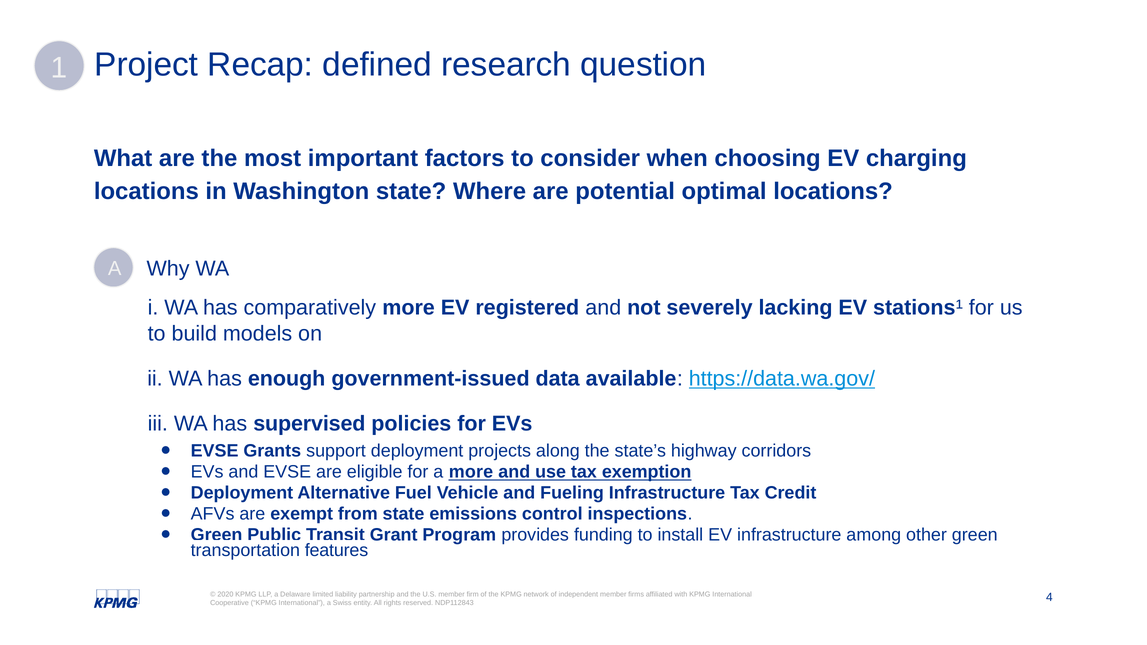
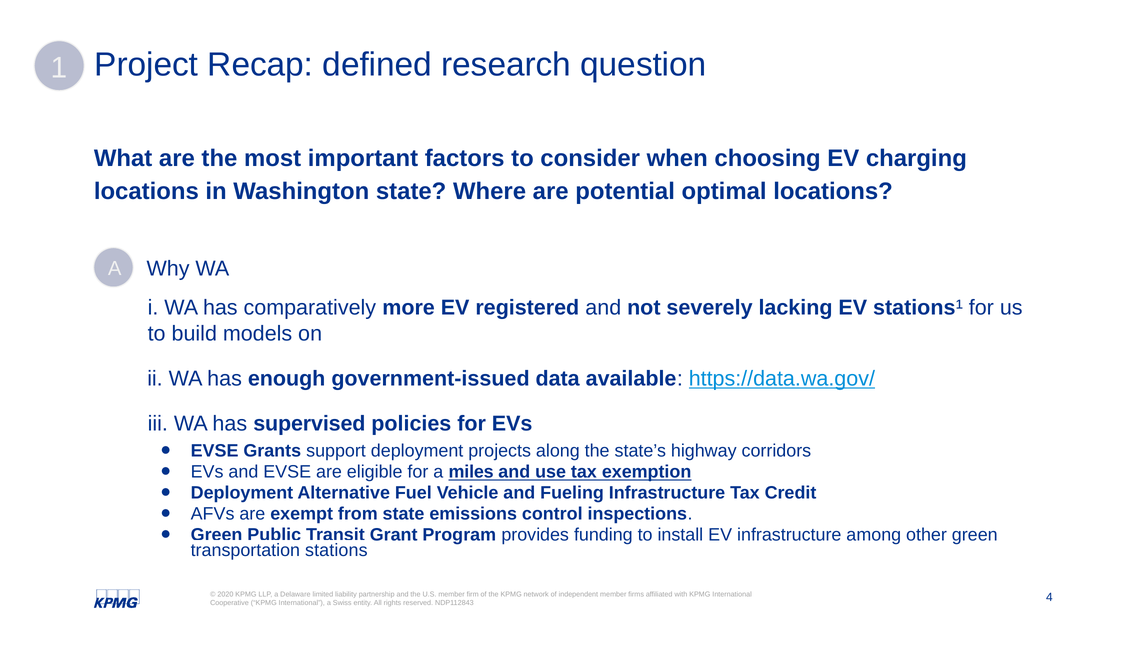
a more: more -> miles
features: features -> stations
